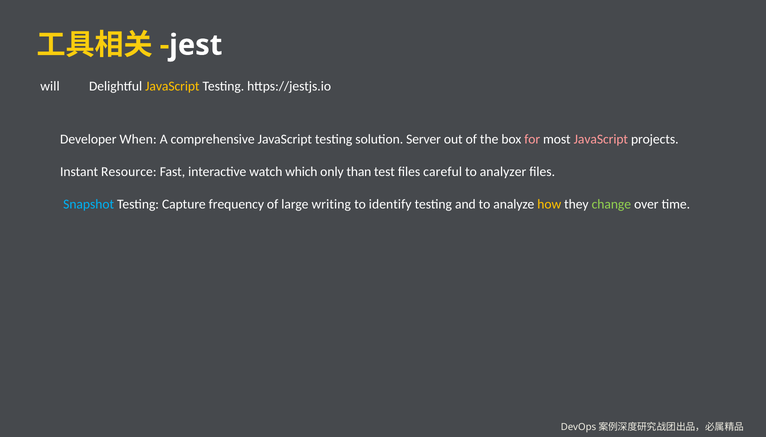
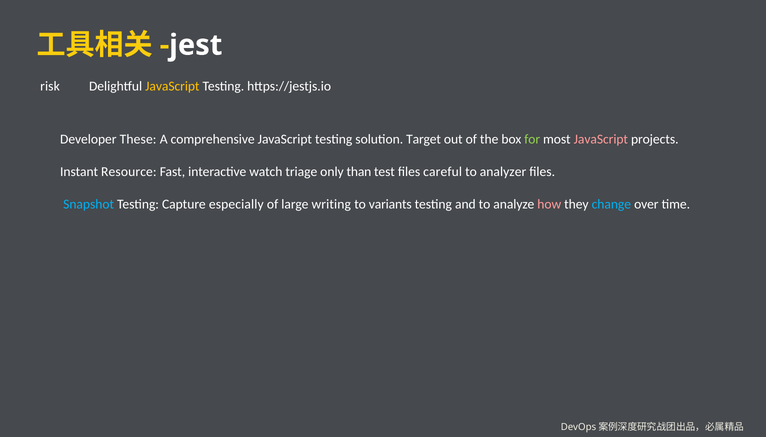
will: will -> risk
When: When -> These
Server: Server -> Target
for colour: pink -> light green
which: which -> triage
frequency: frequency -> especially
identify: identify -> variants
how colour: yellow -> pink
change colour: light green -> light blue
